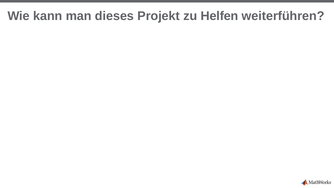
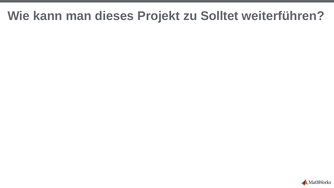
Helfen: Helfen -> Solltet
